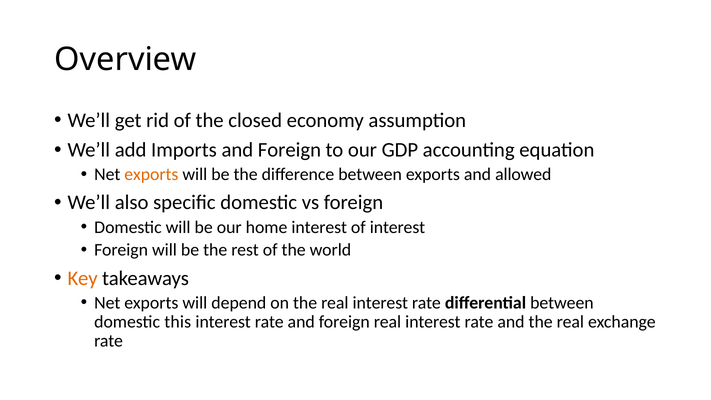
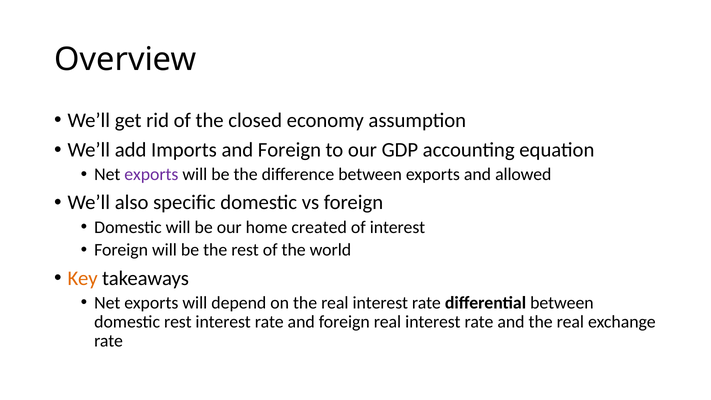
exports at (151, 174) colour: orange -> purple
home interest: interest -> created
domestic this: this -> rest
